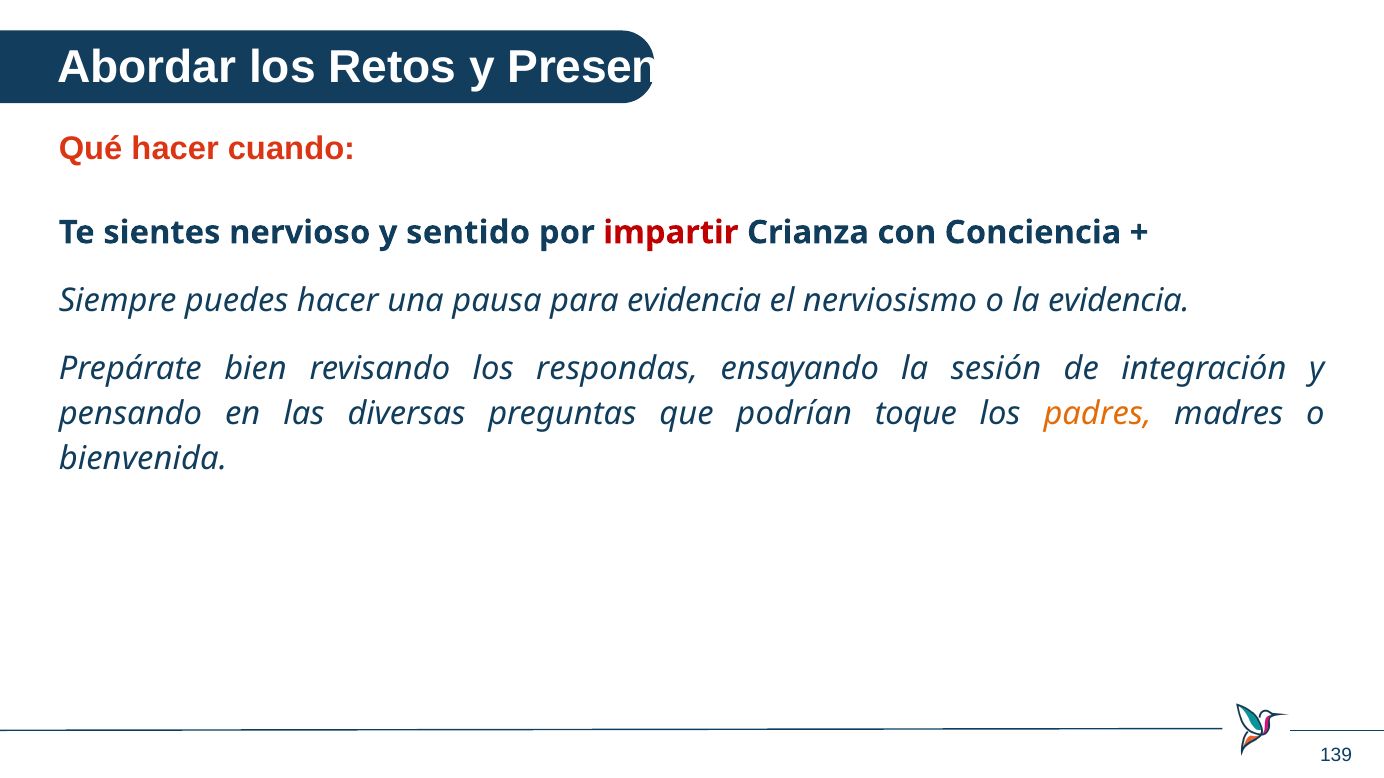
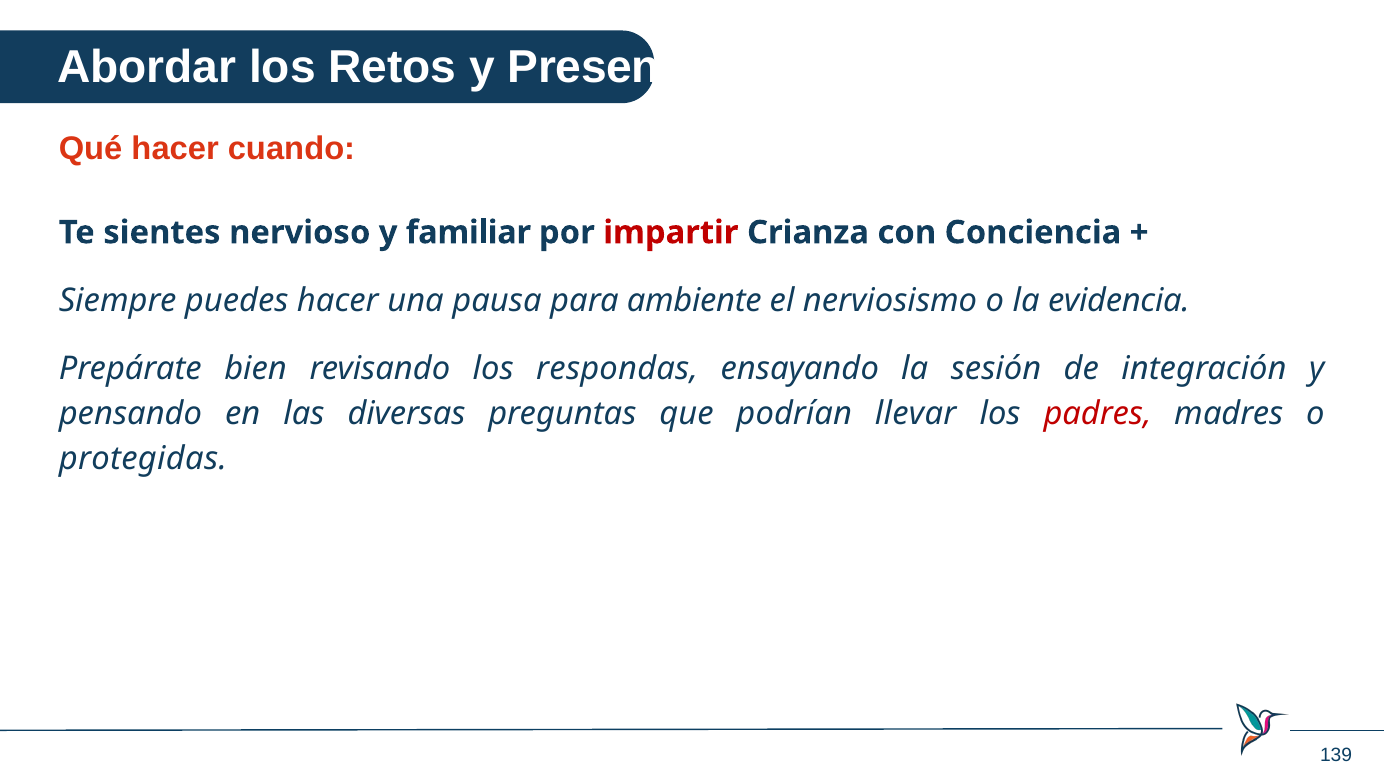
sentido: sentido -> familiar
para evidencia: evidencia -> ambiente
toque: toque -> llevar
padres colour: orange -> red
bienvenida: bienvenida -> protegidas
